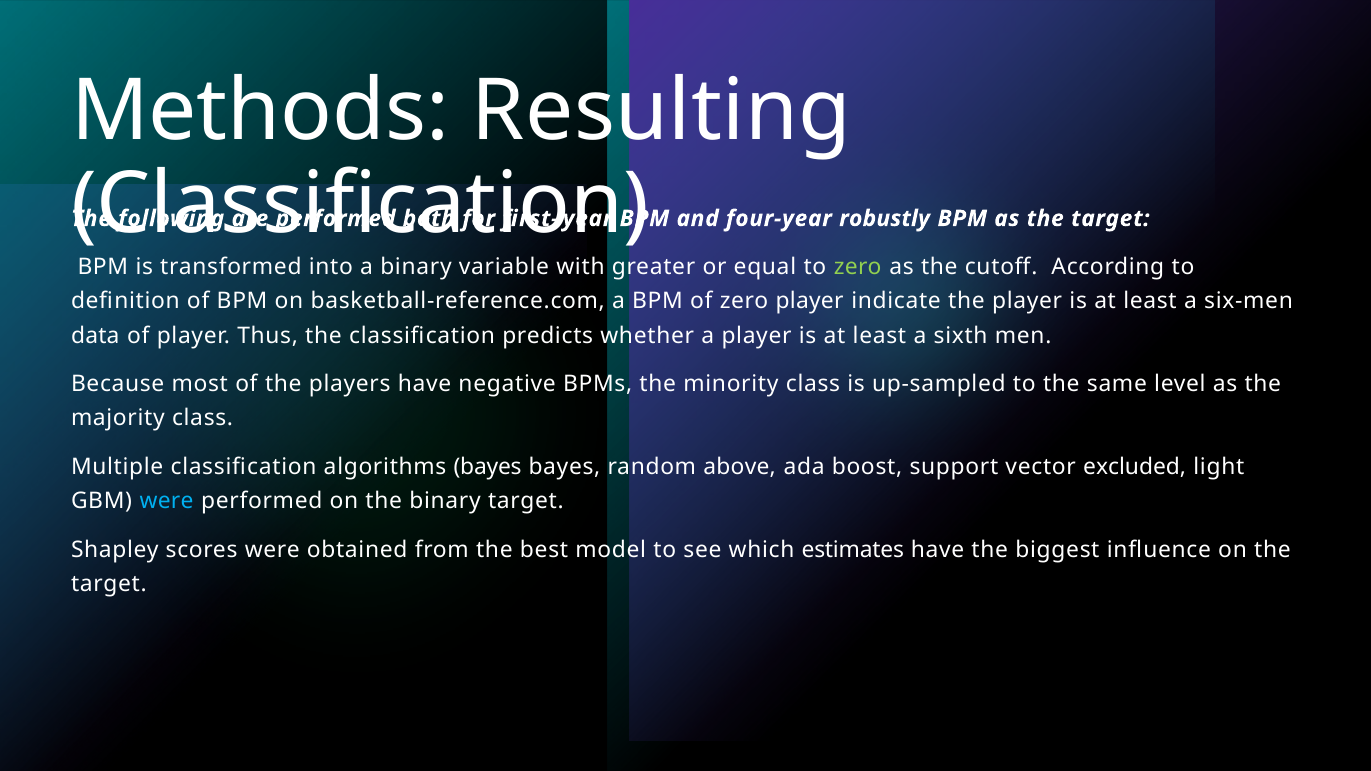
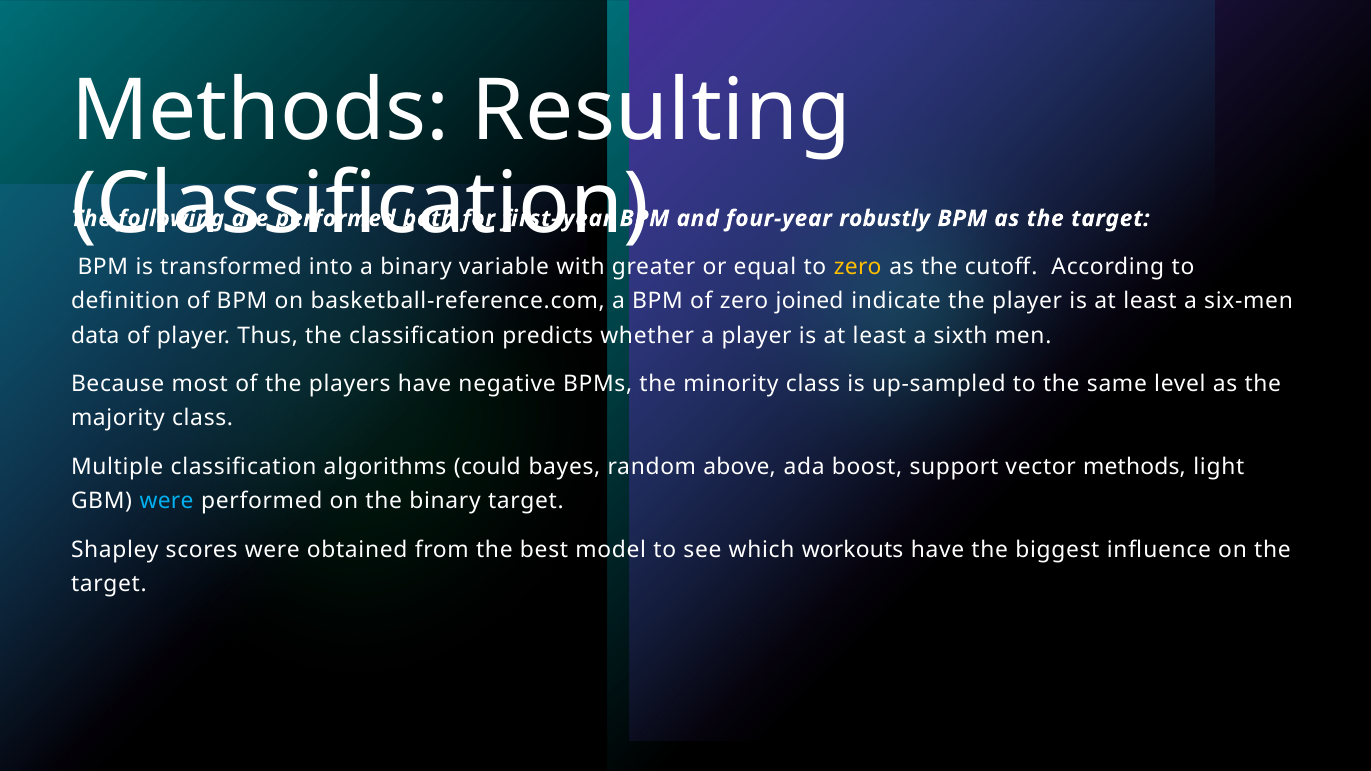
zero at (858, 267) colour: light green -> yellow
zero player: player -> joined
algorithms bayes: bayes -> could
vector excluded: excluded -> methods
estimates: estimates -> workouts
